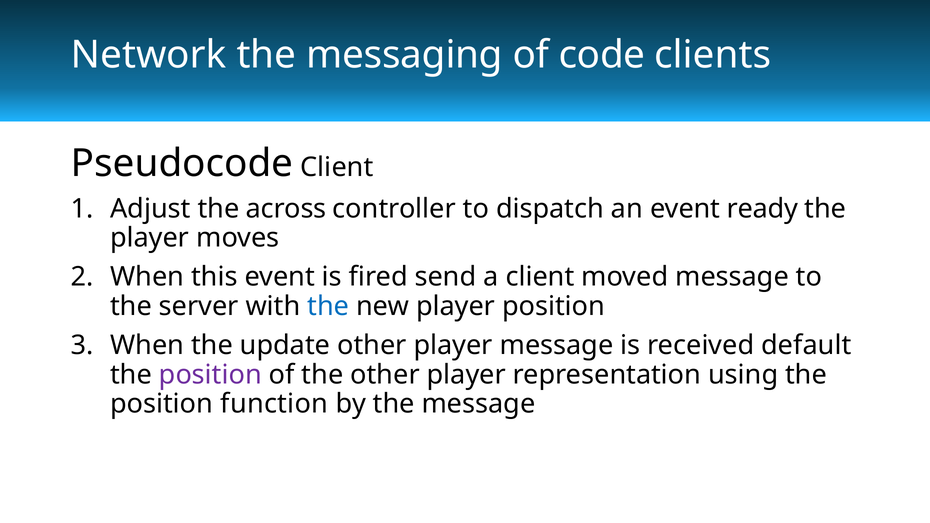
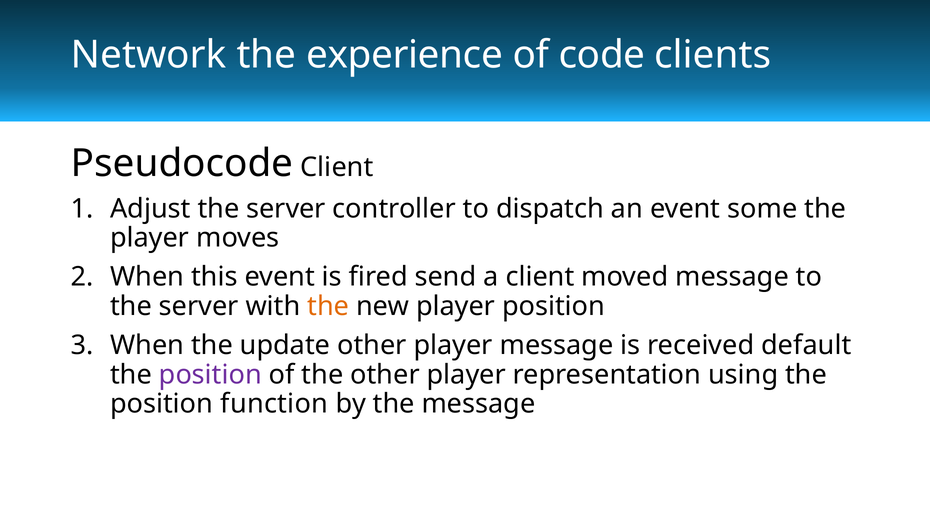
messaging: messaging -> experience
Adjust the across: across -> server
ready: ready -> some
the at (328, 306) colour: blue -> orange
